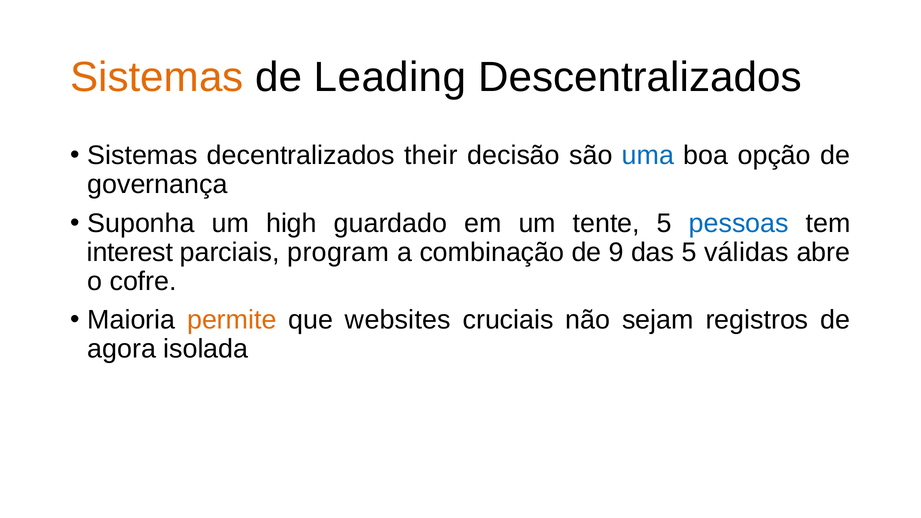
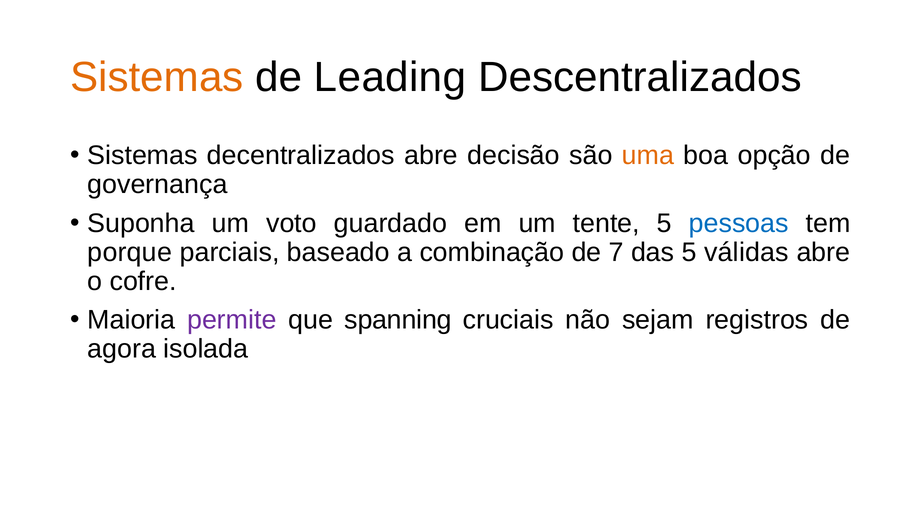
decentralizados their: their -> abre
uma colour: blue -> orange
high: high -> voto
interest: interest -> porque
program: program -> baseado
9: 9 -> 7
permite colour: orange -> purple
websites: websites -> spanning
